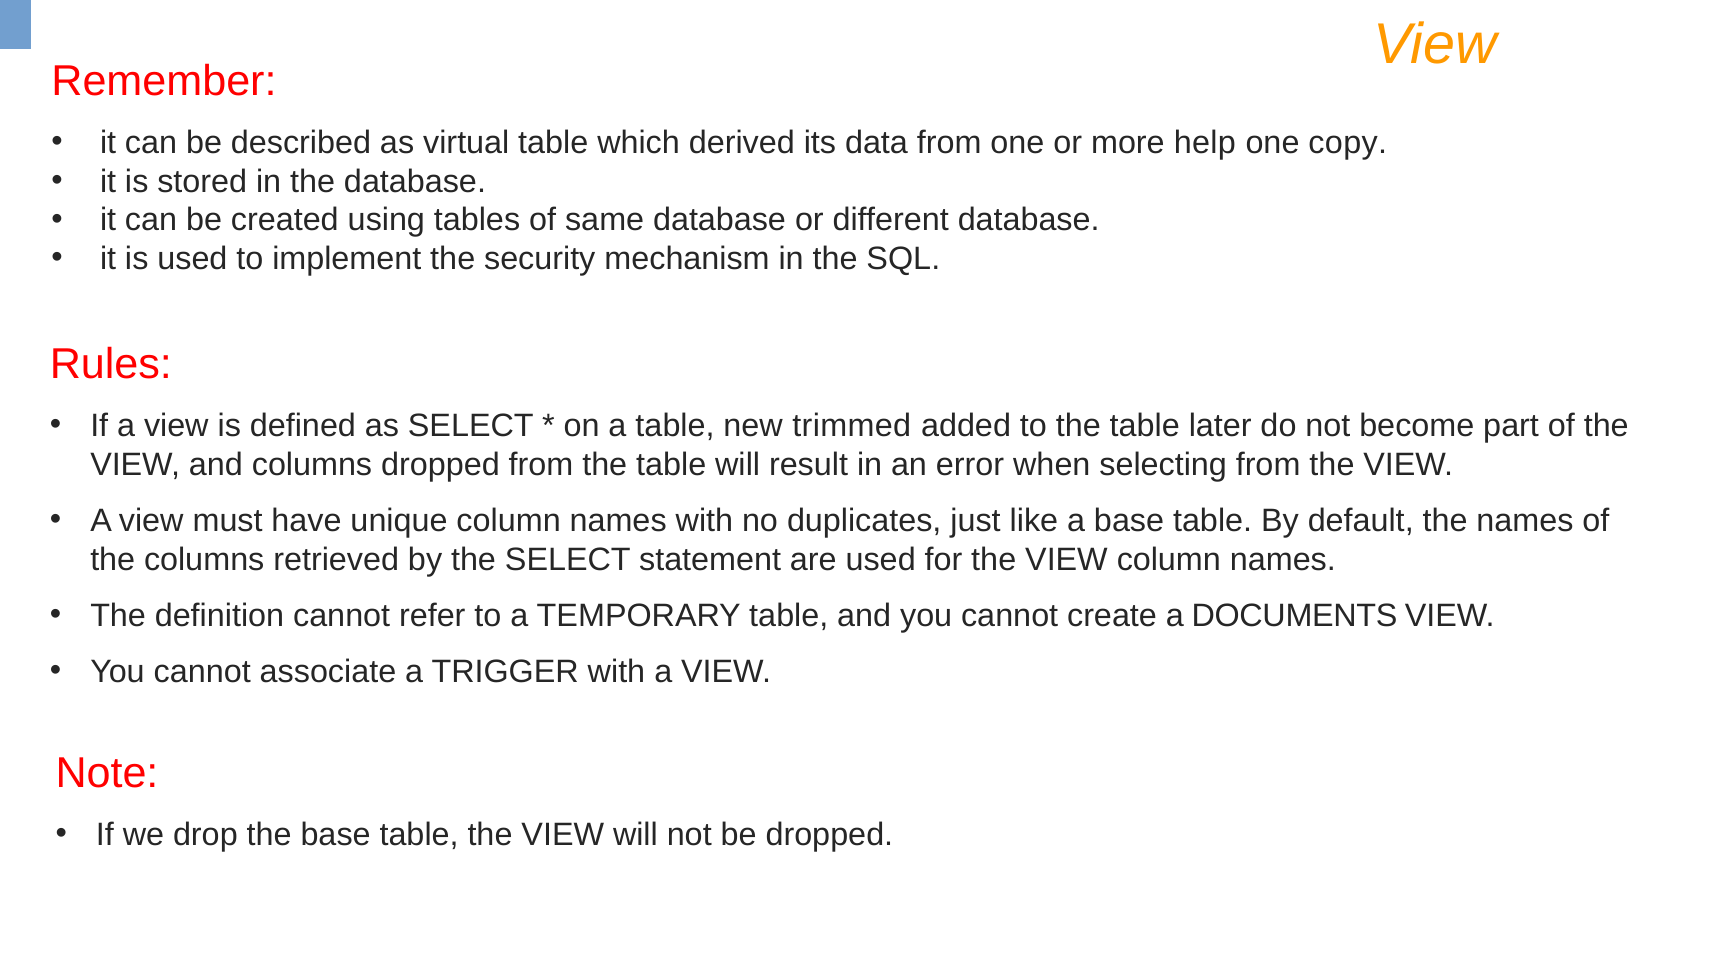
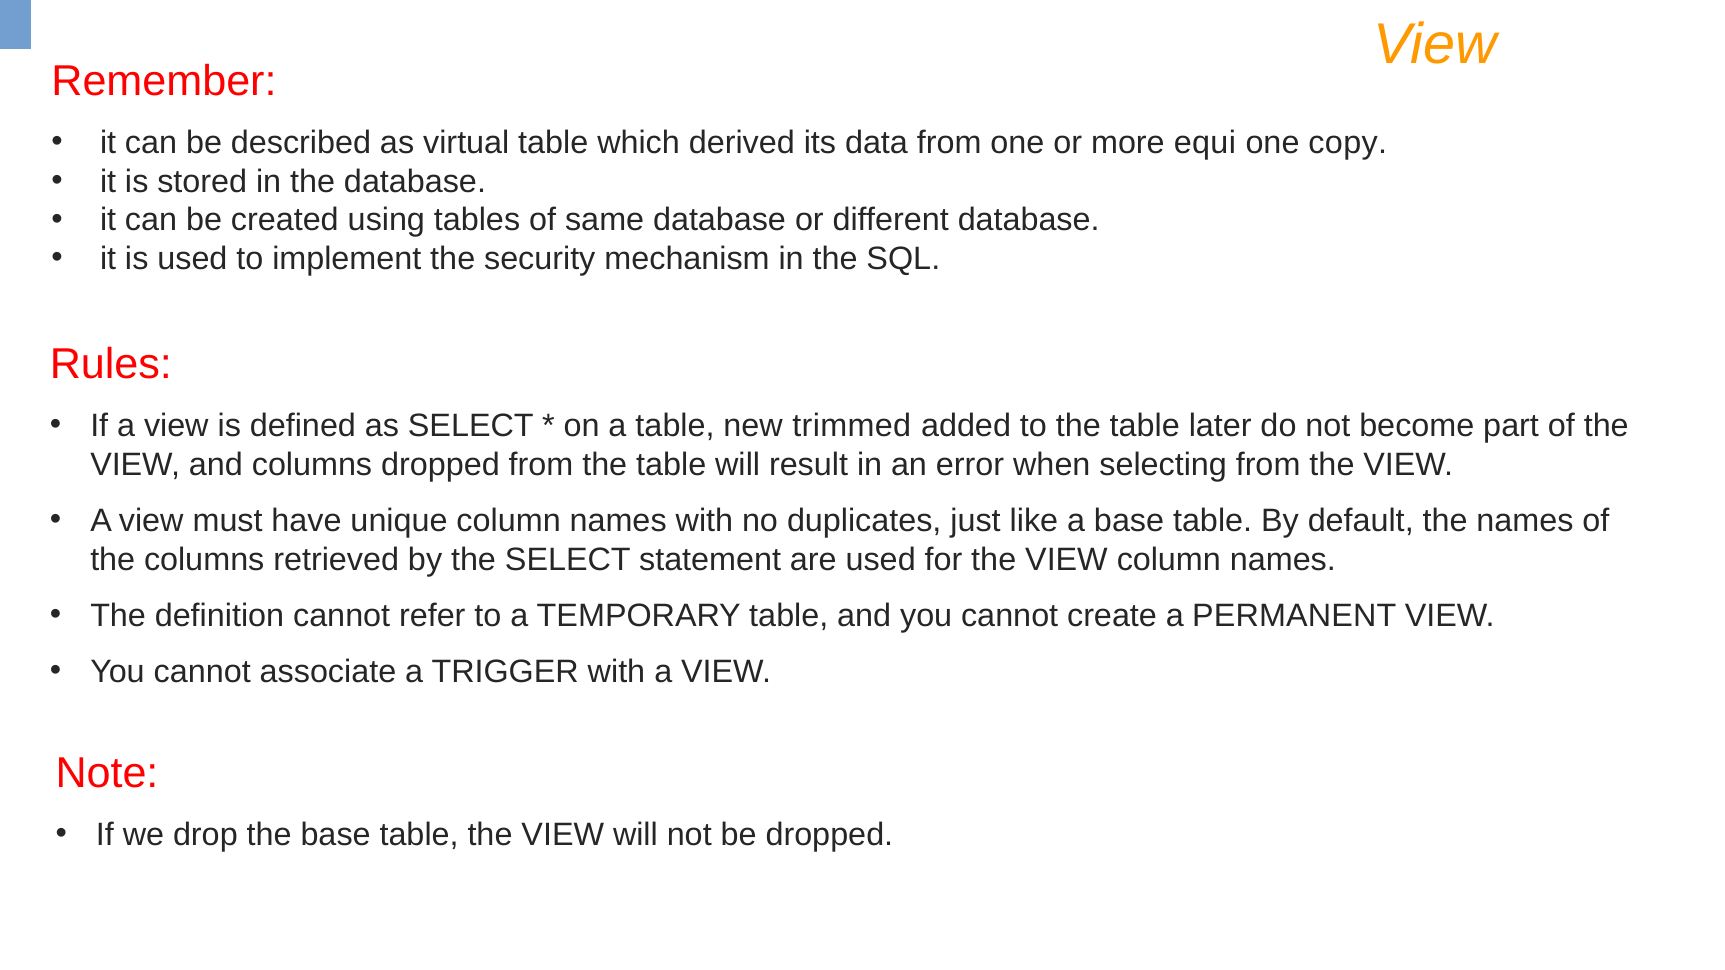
help: help -> equi
DOCUMENTS: DOCUMENTS -> PERMANENT
